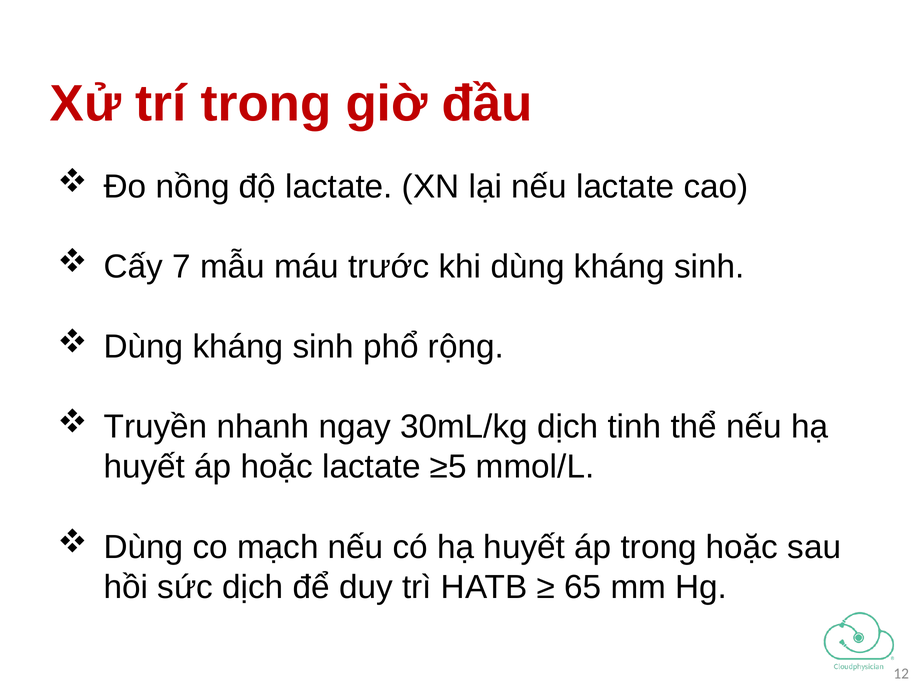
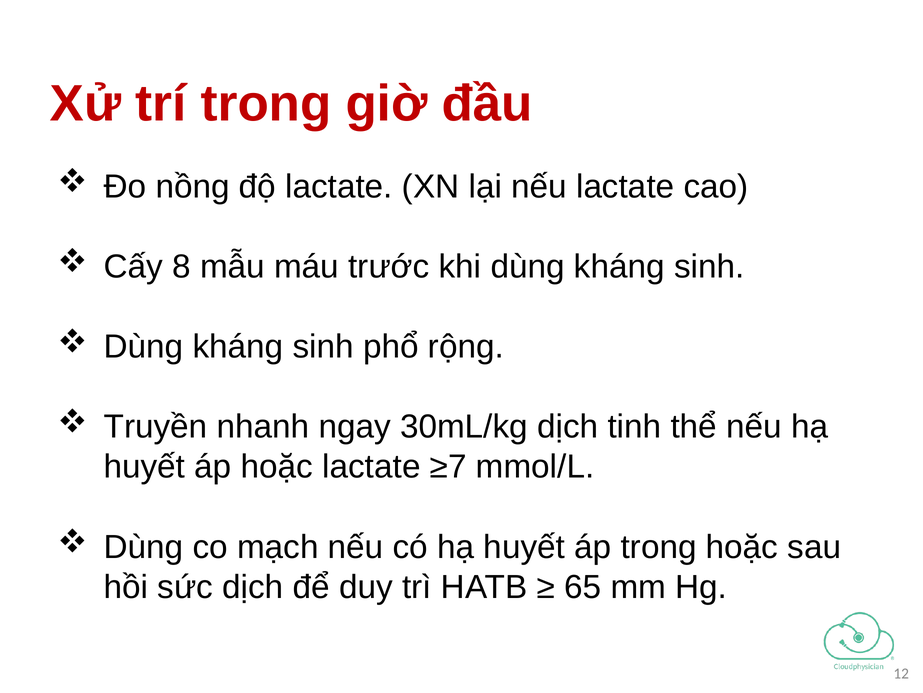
7: 7 -> 8
≥5: ≥5 -> ≥7
